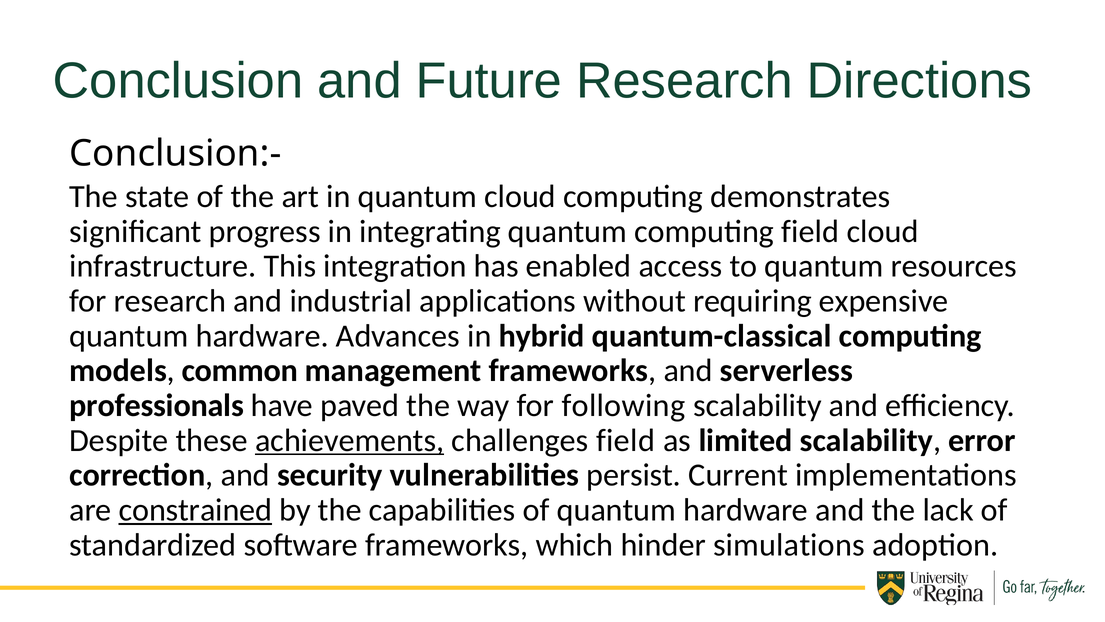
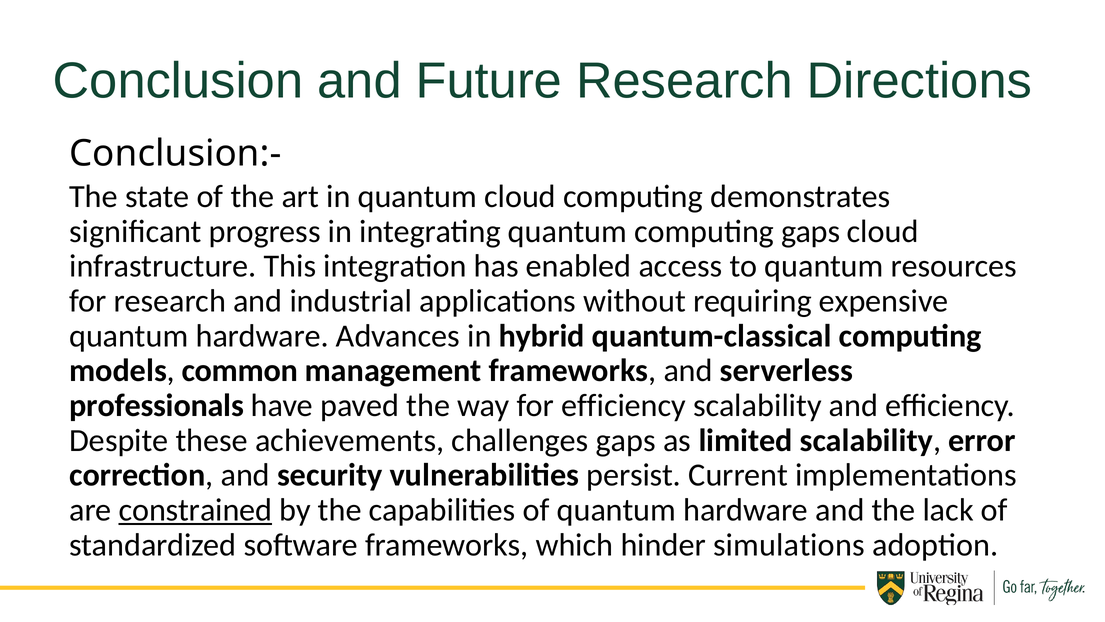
computing field: field -> gaps
for following: following -> efficiency
achievements underline: present -> none
challenges field: field -> gaps
